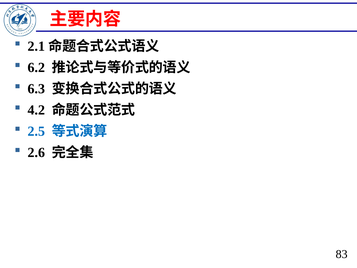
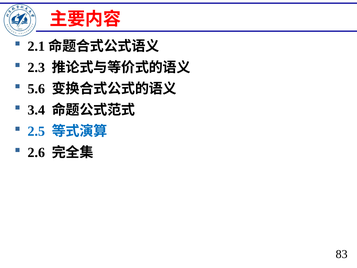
6.2: 6.2 -> 2.3
6.3: 6.3 -> 5.6
4.2: 4.2 -> 3.4
